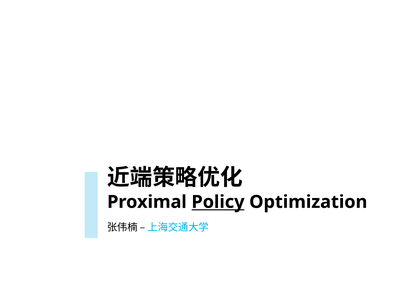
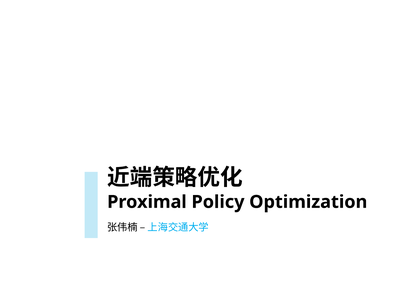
Policy underline: present -> none
